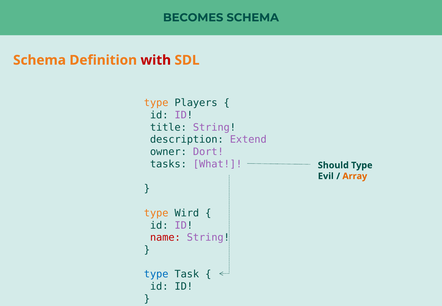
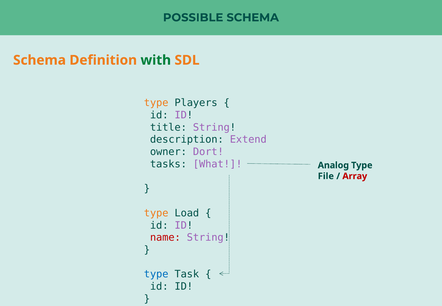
BECOMES: BECOMES -> POSSIBLE
with colour: red -> green
Should: Should -> Analog
Evil: Evil -> File
Array colour: orange -> red
Wird: Wird -> Load
